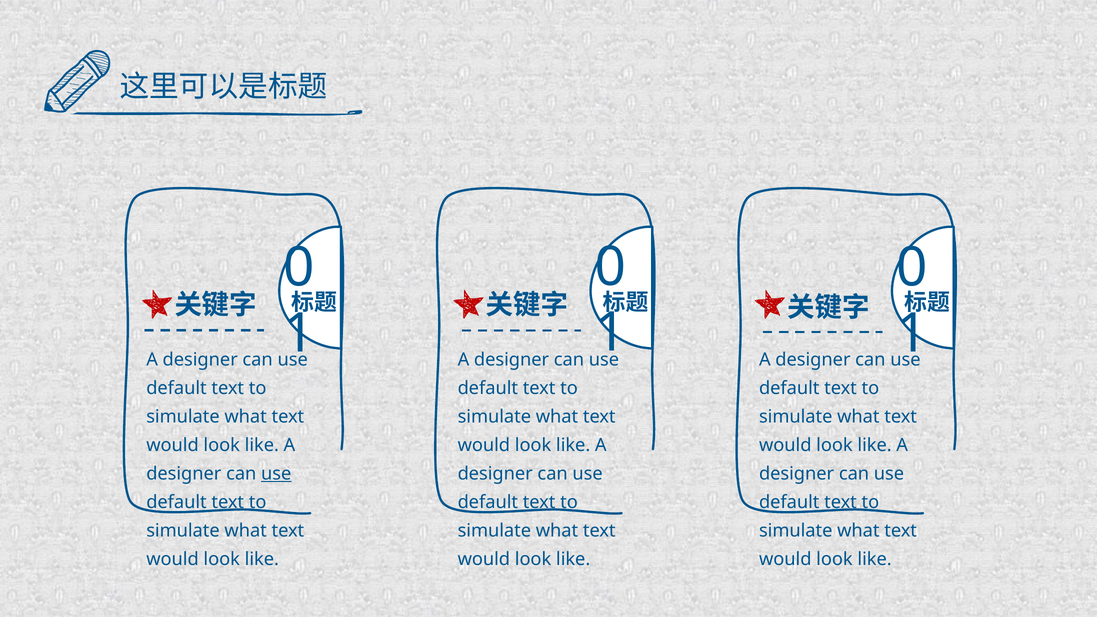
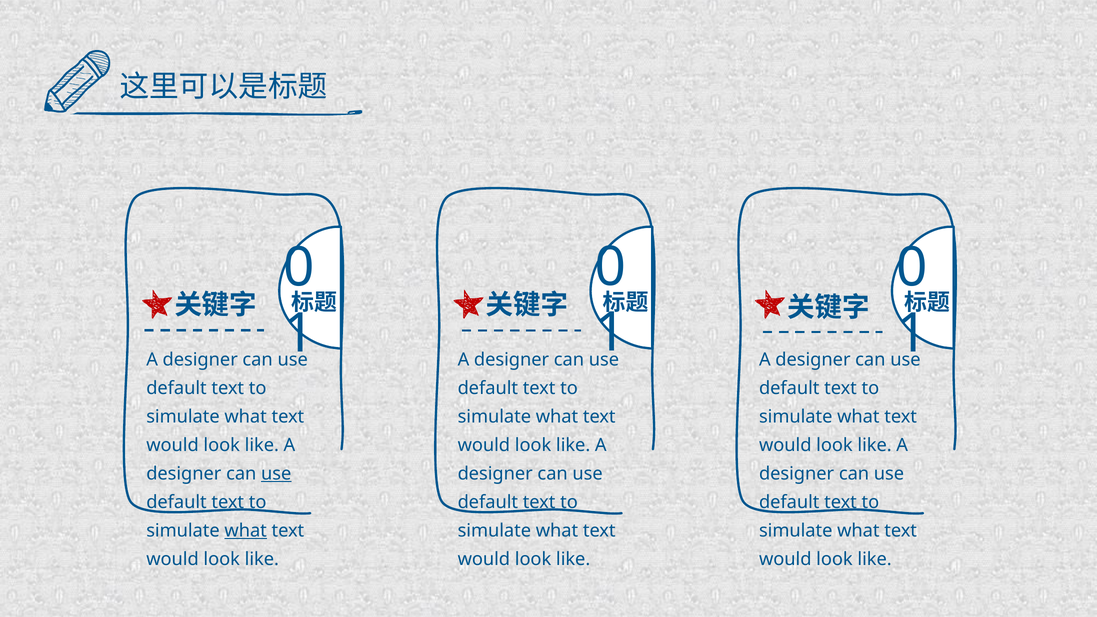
what at (246, 531) underline: none -> present
